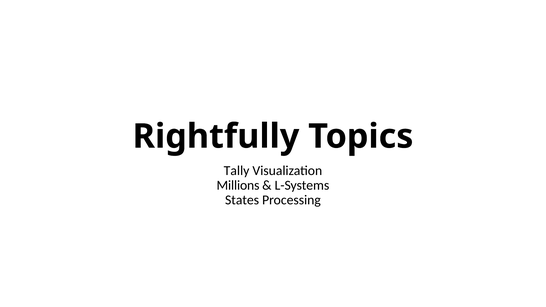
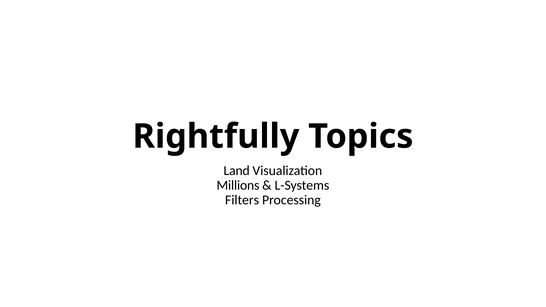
Tally: Tally -> Land
States: States -> Filters
